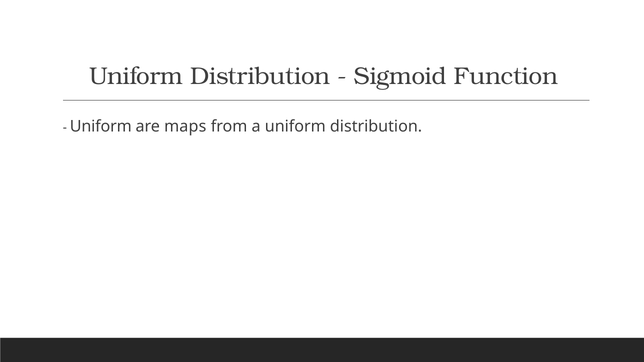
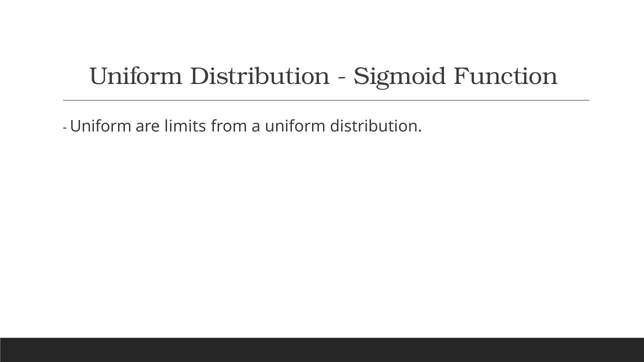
maps: maps -> limits
